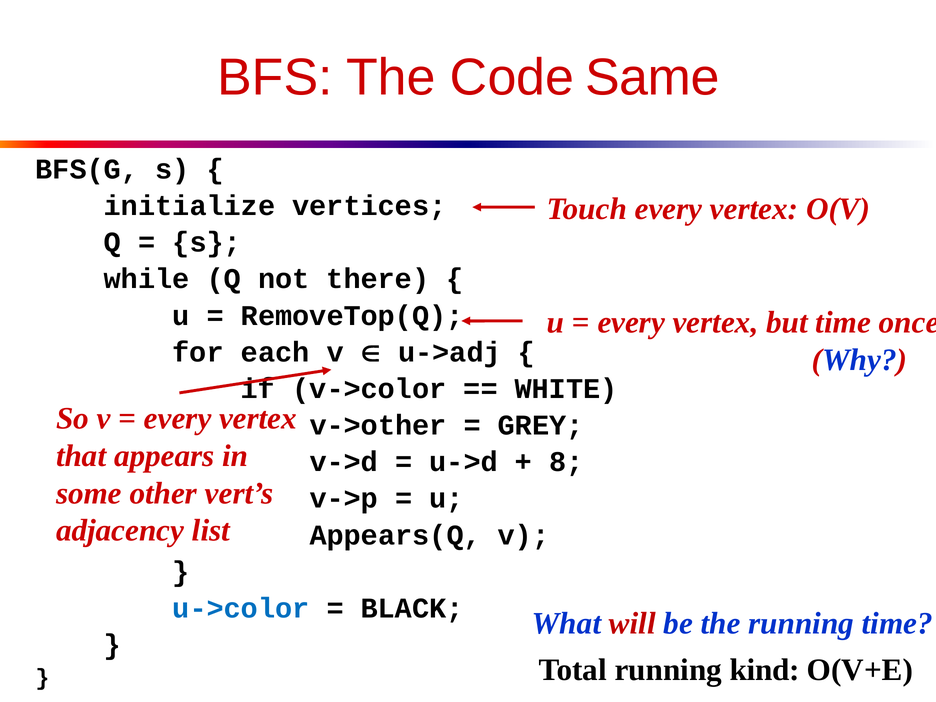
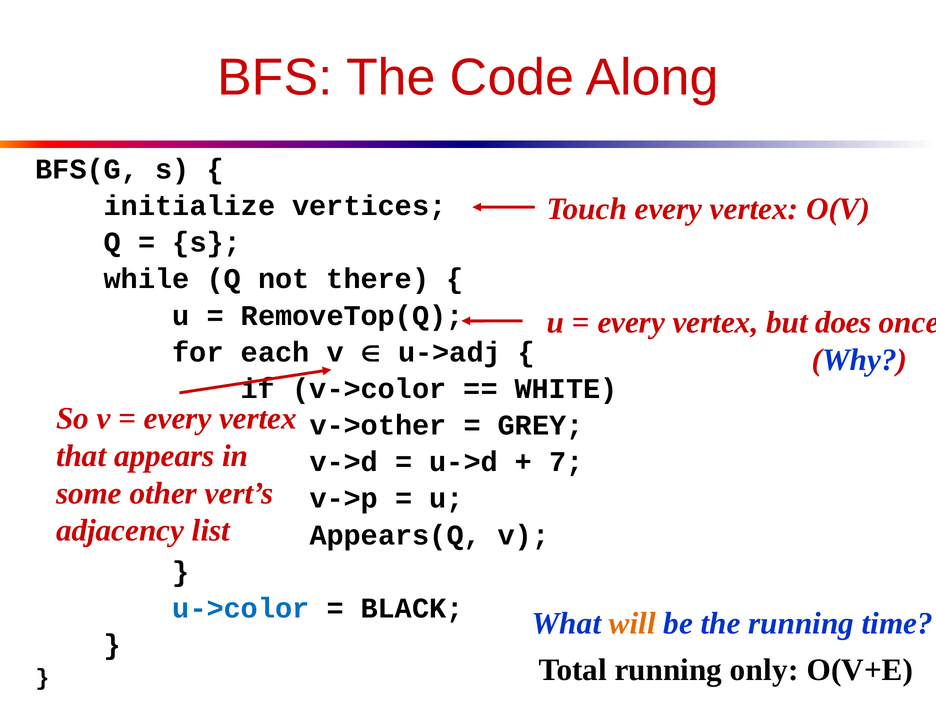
Same: Same -> Along
but time: time -> does
8: 8 -> 7
will colour: red -> orange
kind: kind -> only
